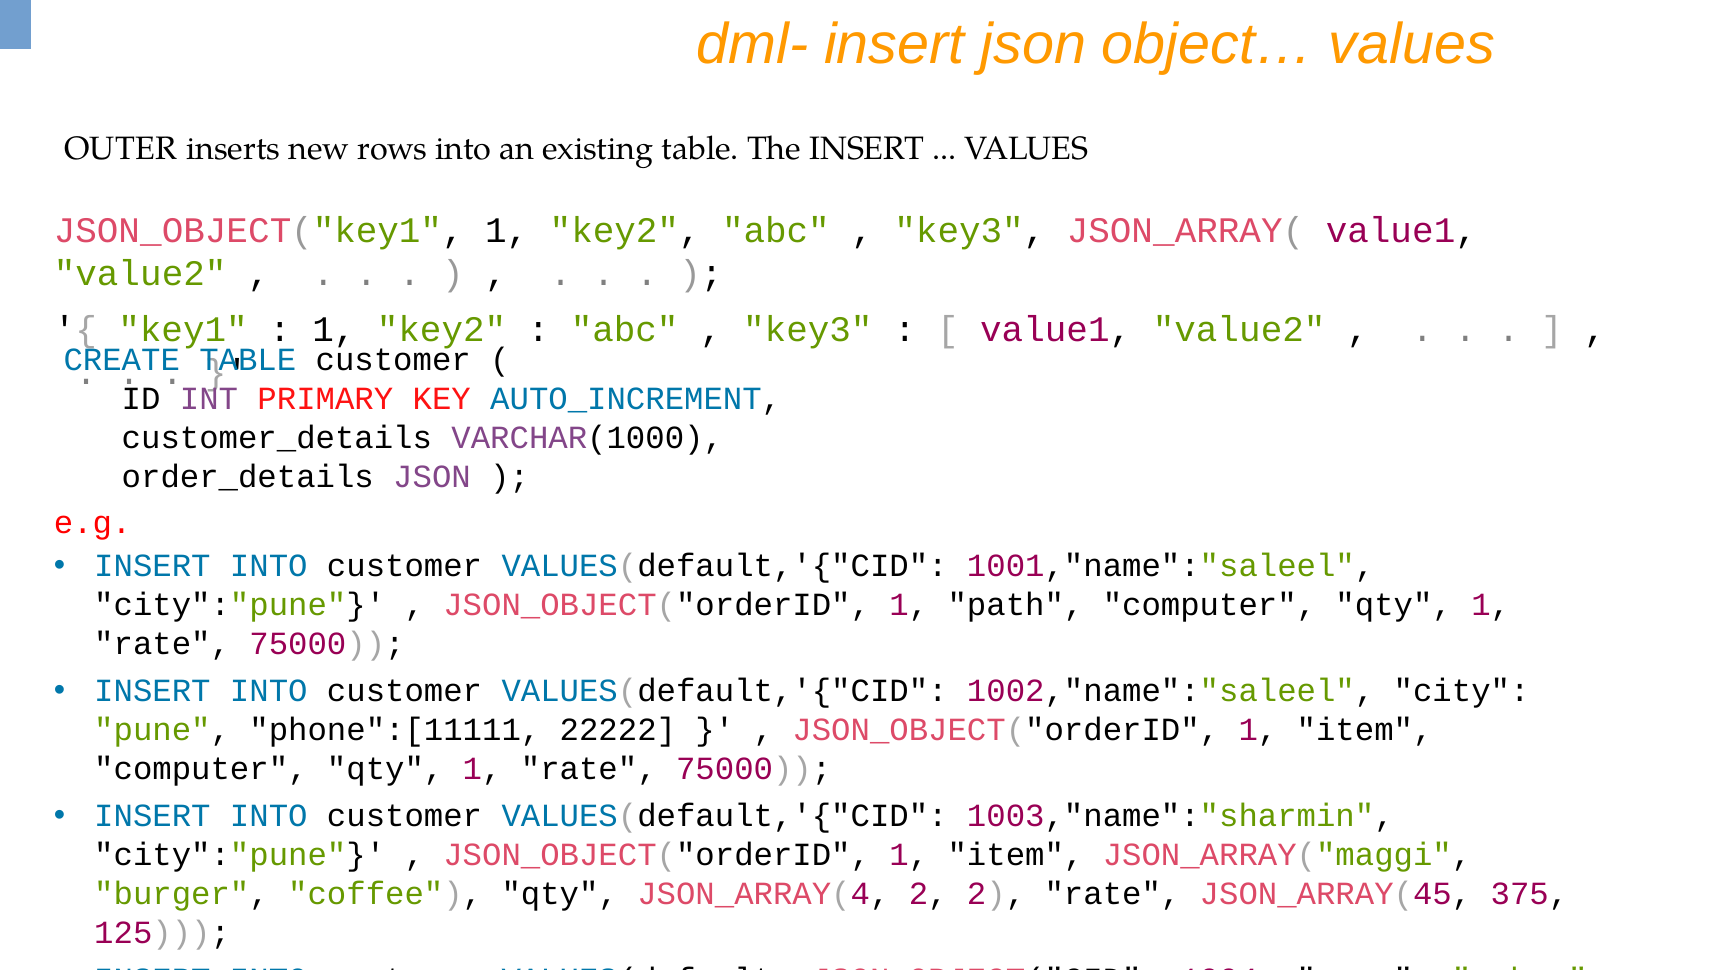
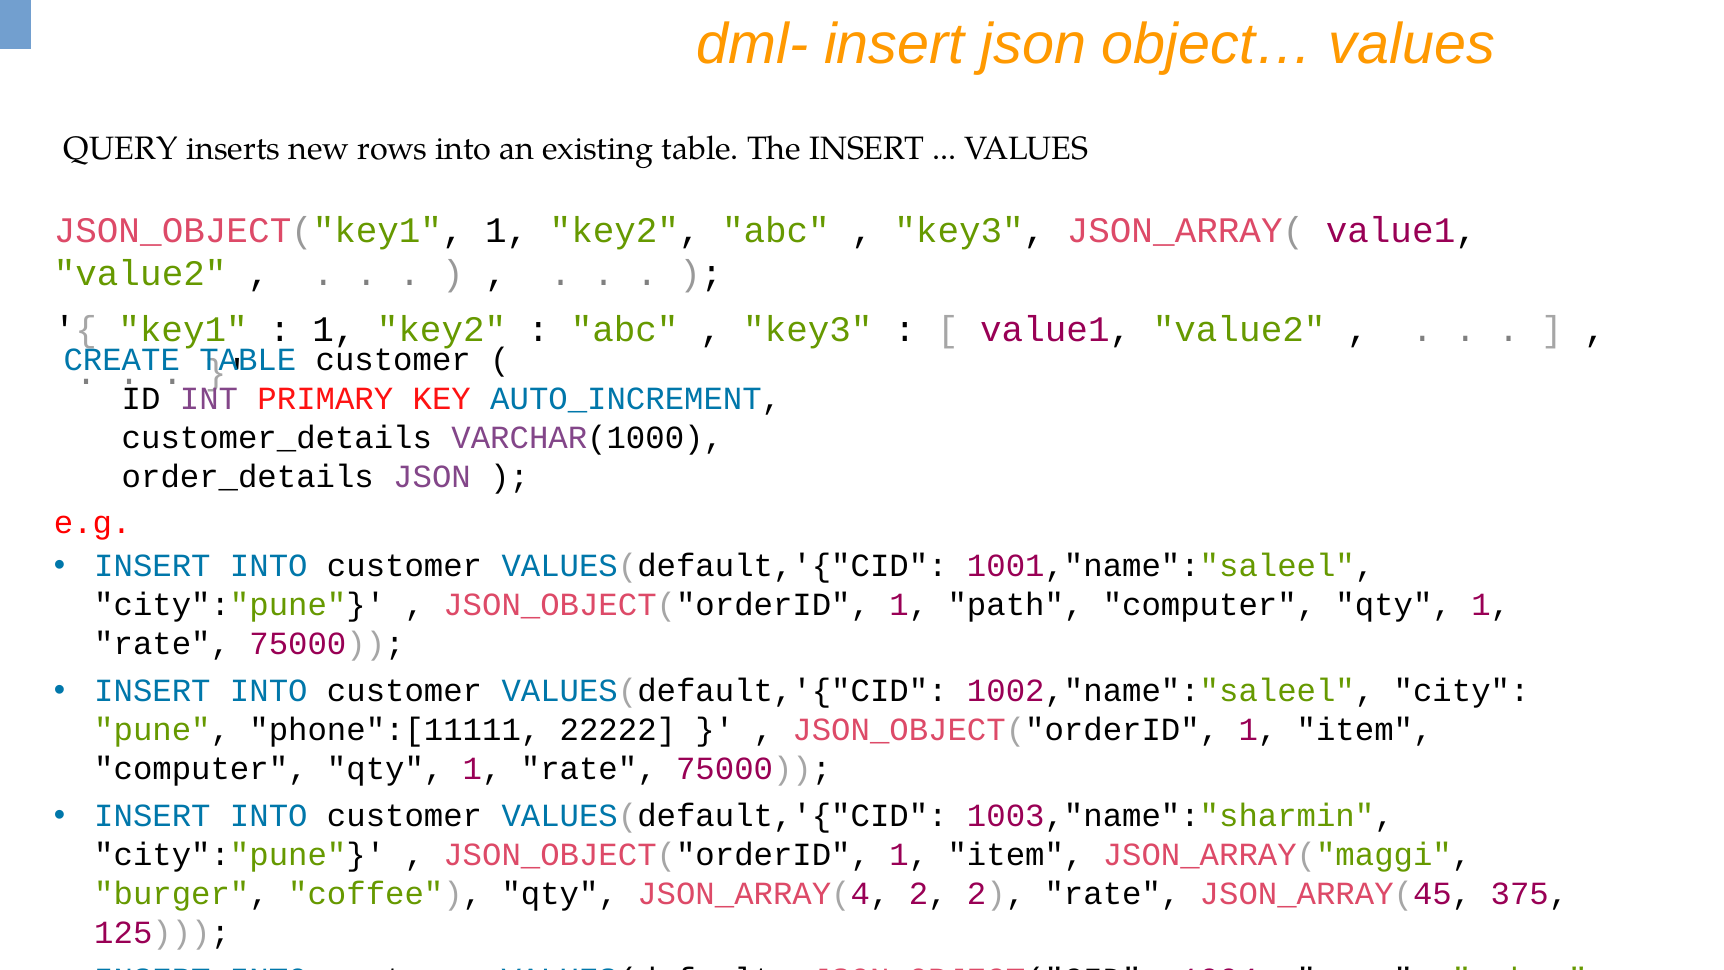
OUTER: OUTER -> QUERY
